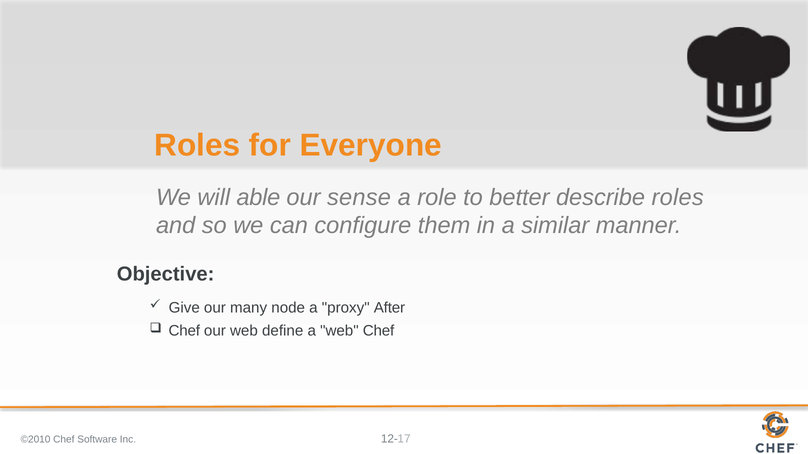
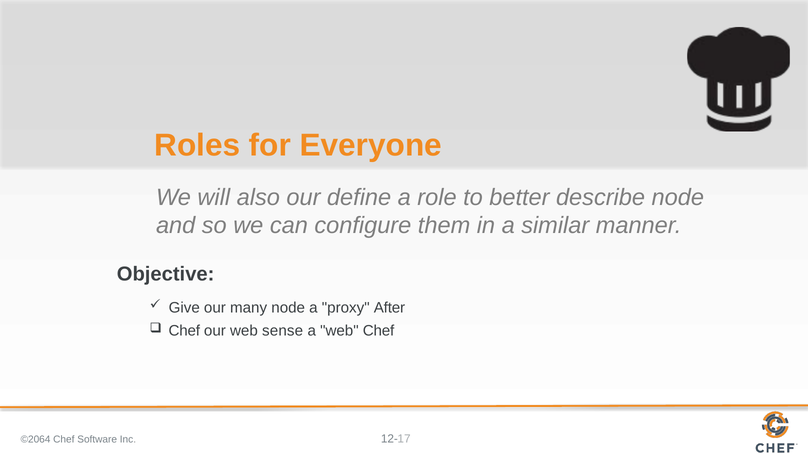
able: able -> also
sense: sense -> define
describe roles: roles -> node
define: define -> sense
©2010: ©2010 -> ©2064
